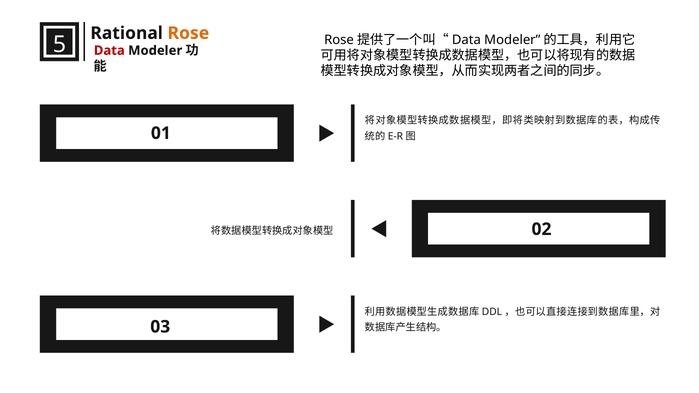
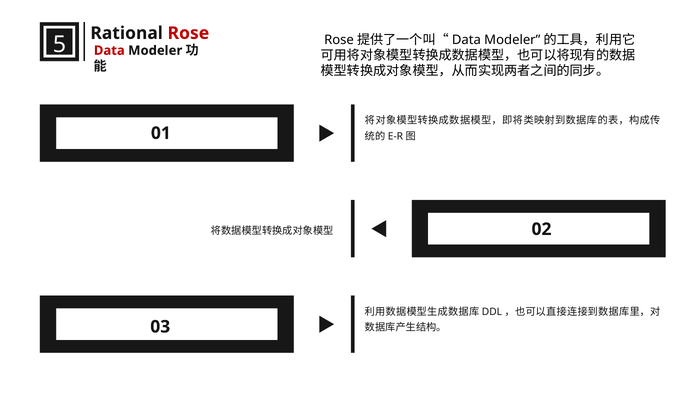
Rose colour: orange -> red
